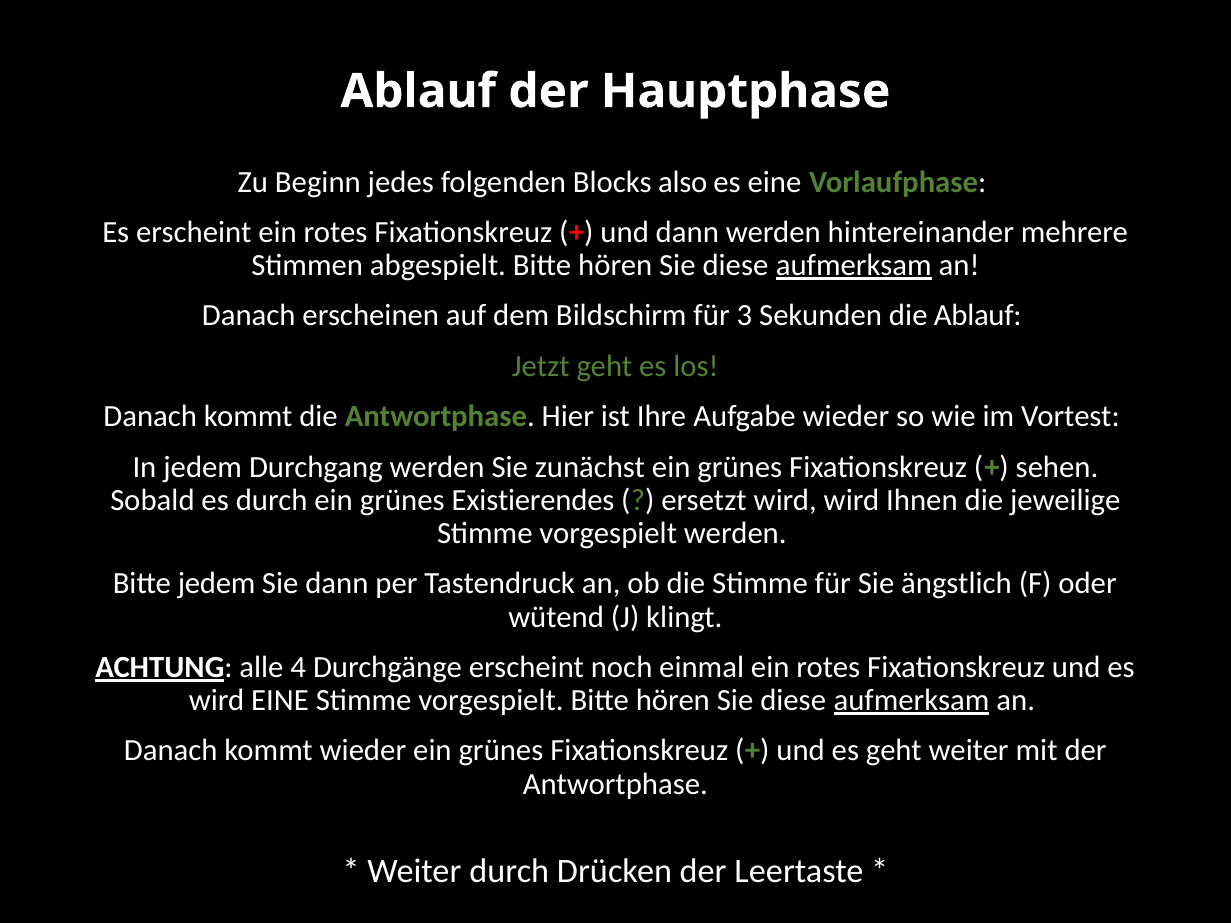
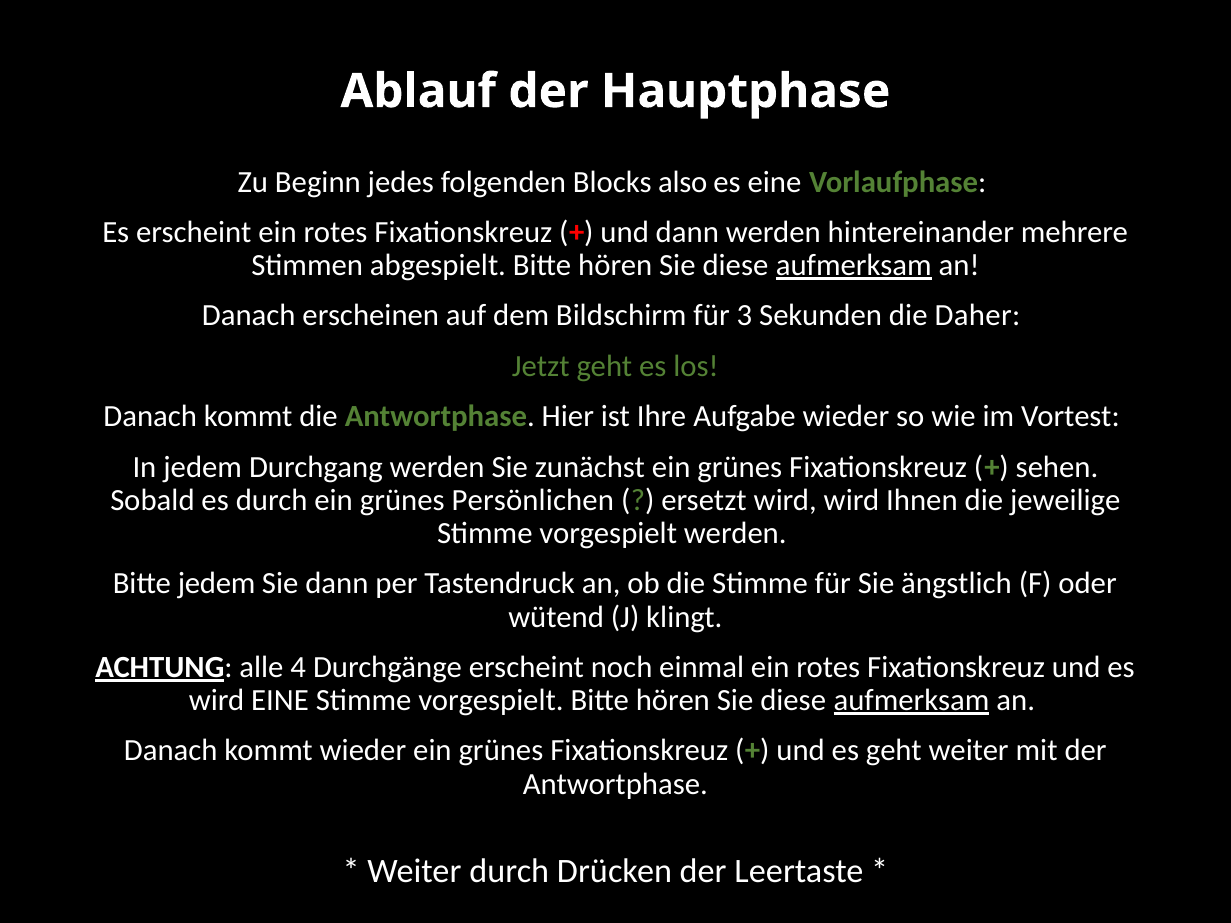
die Ablauf: Ablauf -> Daher
Existierendes: Existierendes -> Persönlichen
